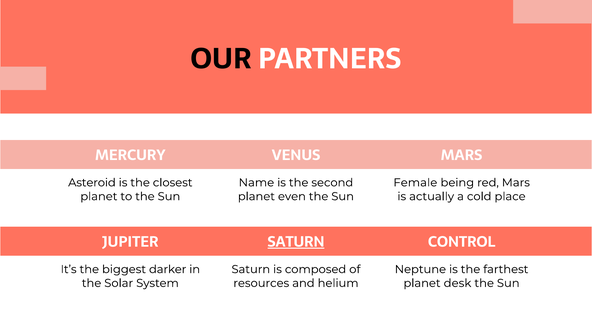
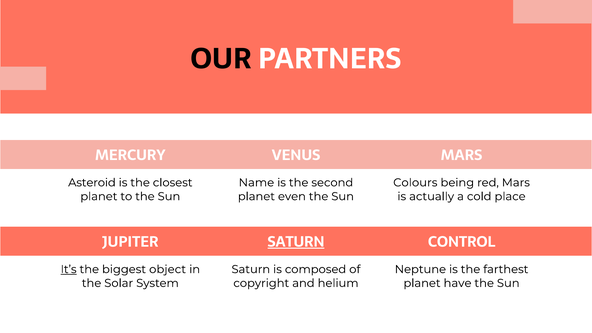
Female: Female -> Colours
It’s underline: none -> present
darker: darker -> object
resources: resources -> copyright
desk: desk -> have
